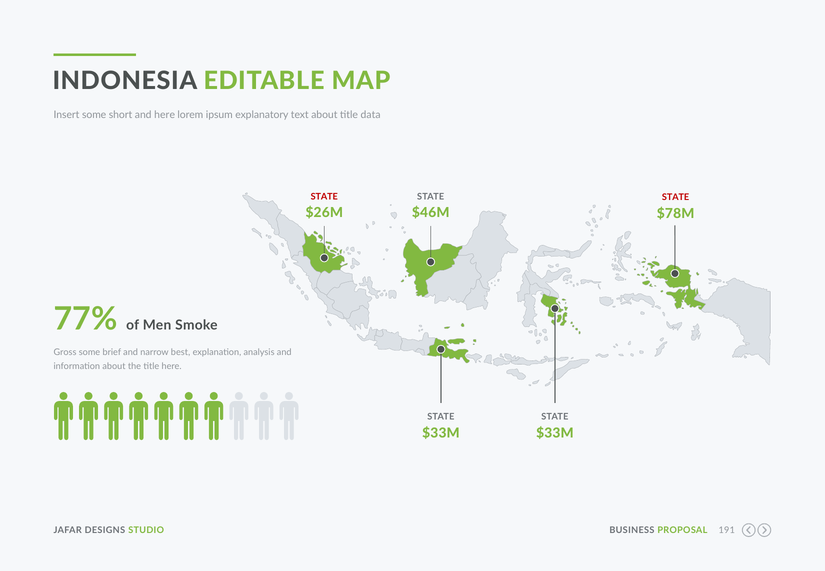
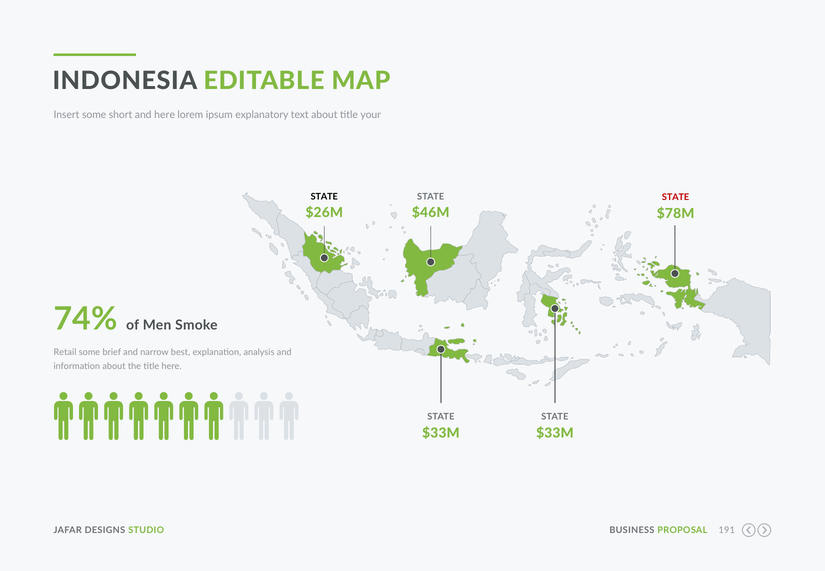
data: data -> your
STATE at (324, 197) colour: red -> black
77%: 77% -> 74%
Gross: Gross -> Retail
